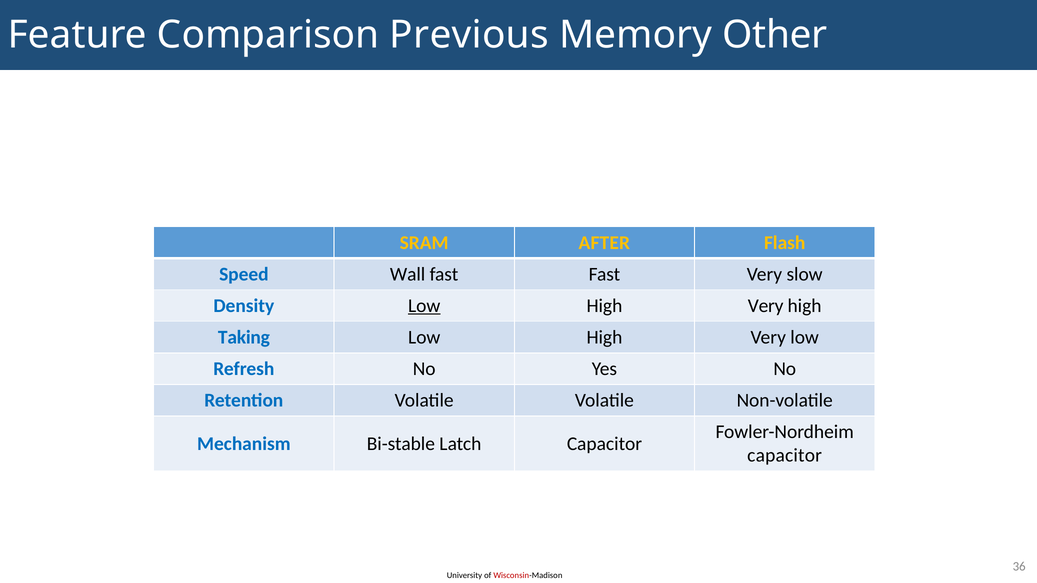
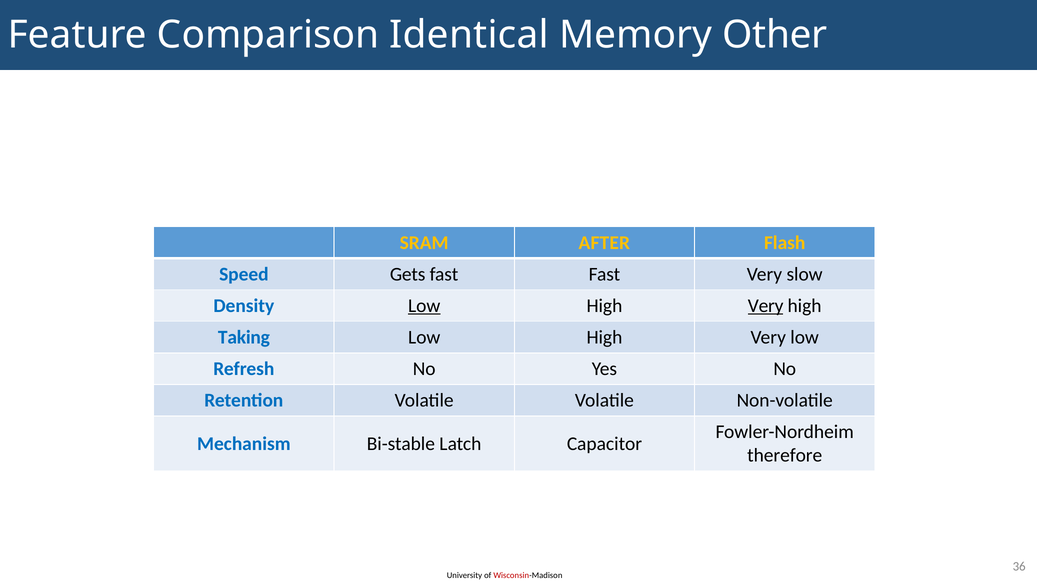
Previous: Previous -> Identical
Wall: Wall -> Gets
Very at (766, 306) underline: none -> present
capacitor at (785, 456): capacitor -> therefore
